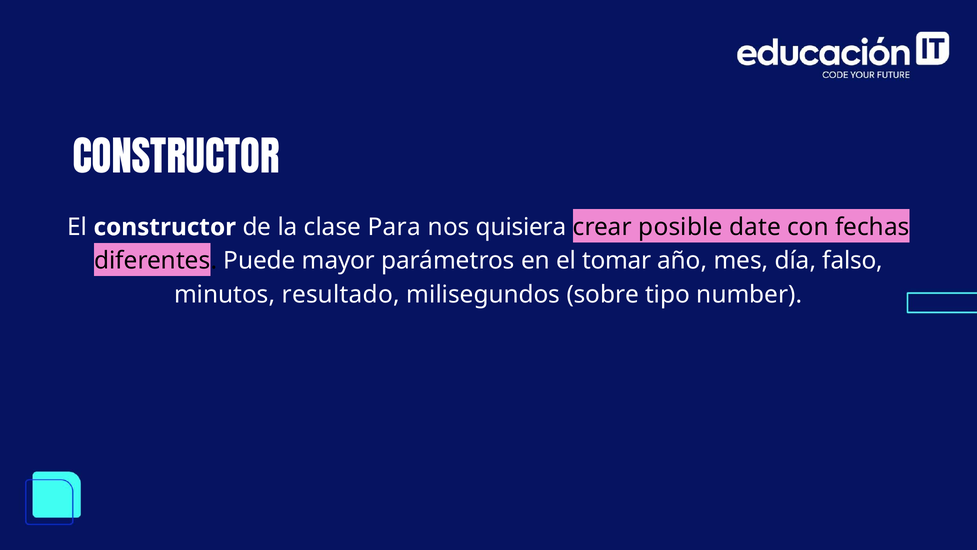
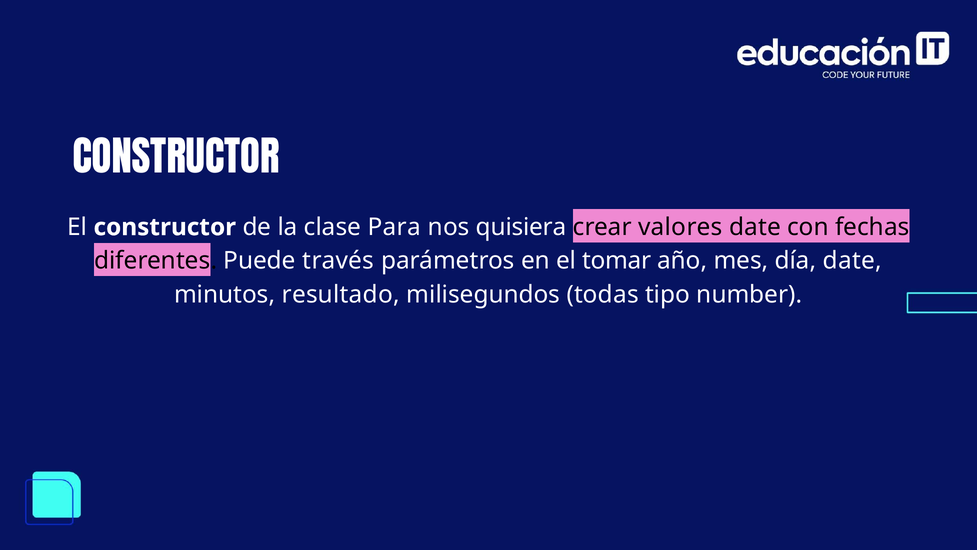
posible: posible -> valores
mayor: mayor -> través
día falso: falso -> date
sobre: sobre -> todas
